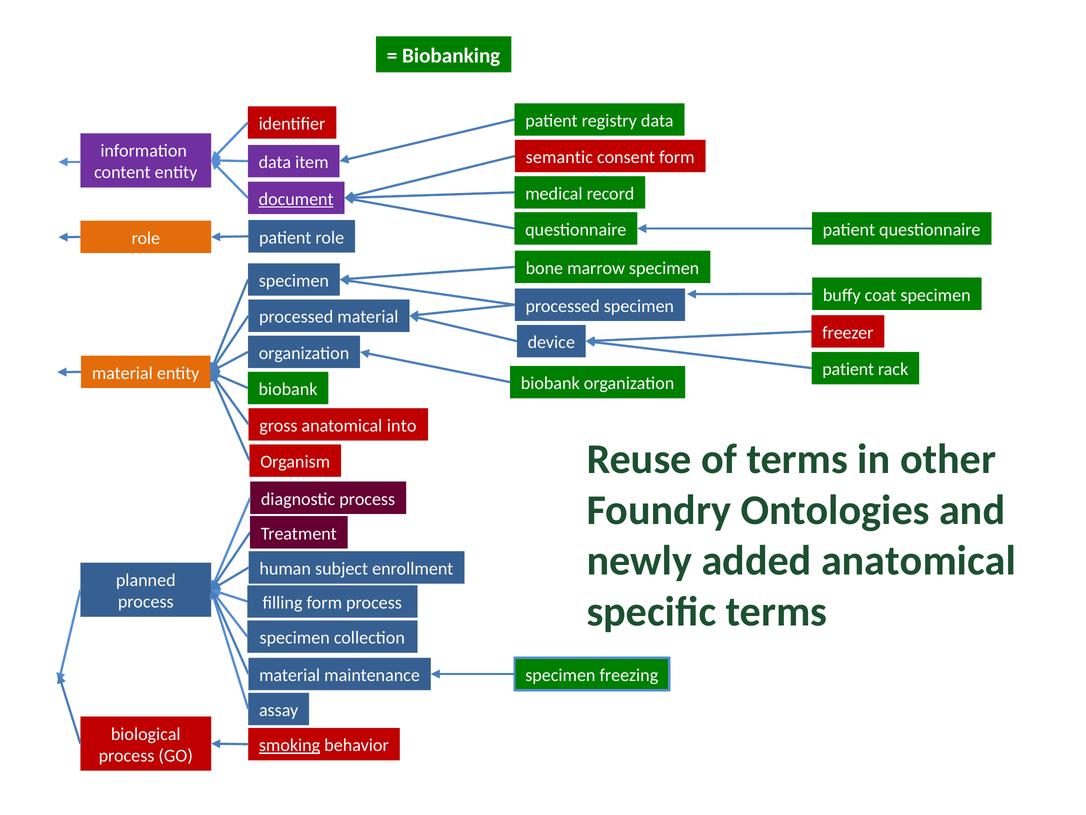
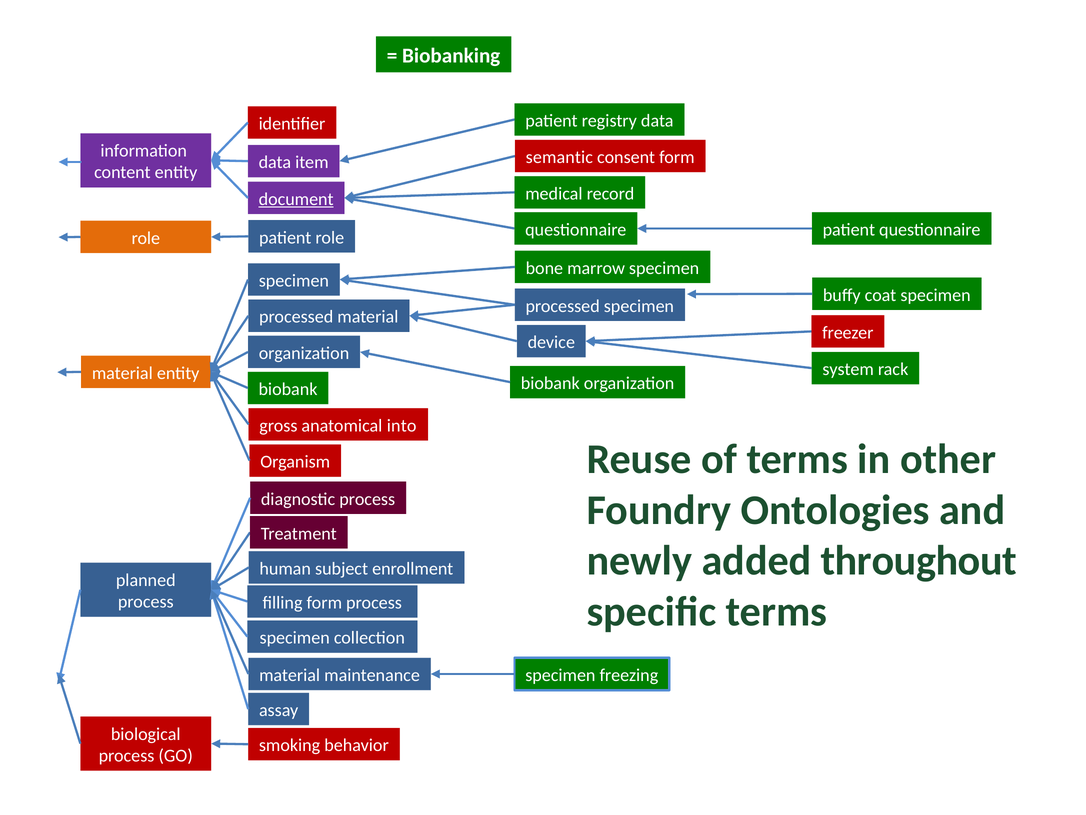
patient at (848, 369): patient -> system
added anatomical: anatomical -> throughout
smoking underline: present -> none
